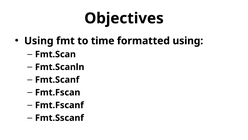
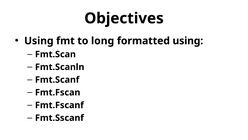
time: time -> long
